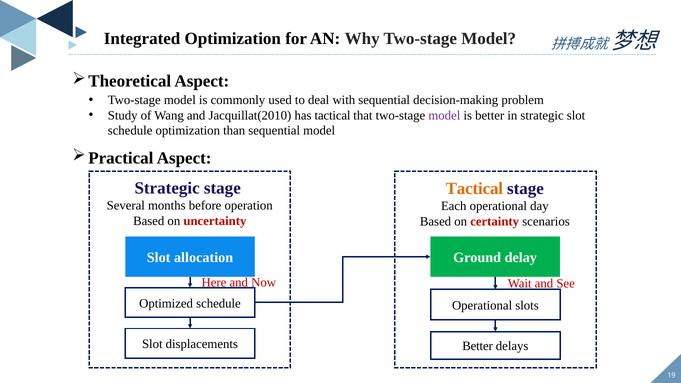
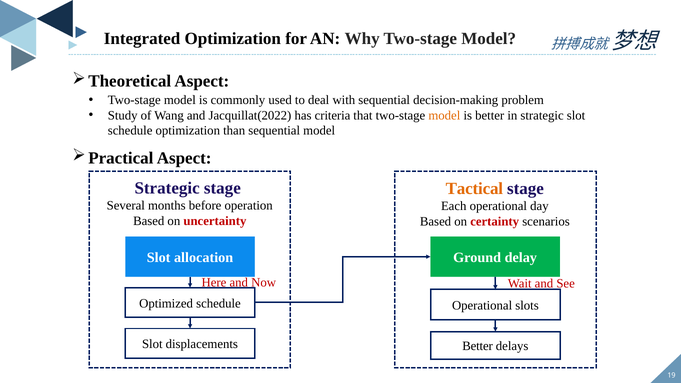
Jacquillat(2010: Jacquillat(2010 -> Jacquillat(2022
has tactical: tactical -> criteria
model at (444, 115) colour: purple -> orange
